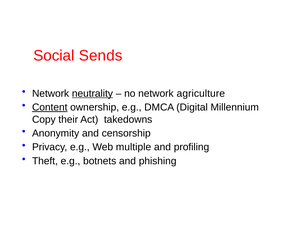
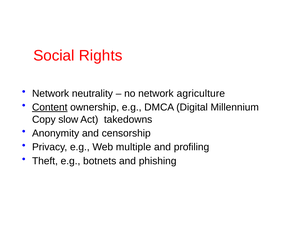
Sends: Sends -> Rights
neutrality underline: present -> none
their: their -> slow
